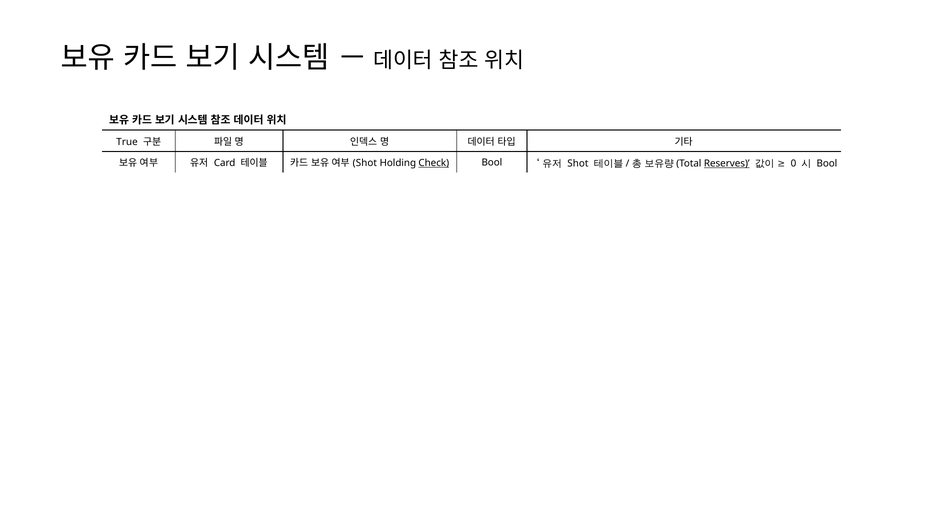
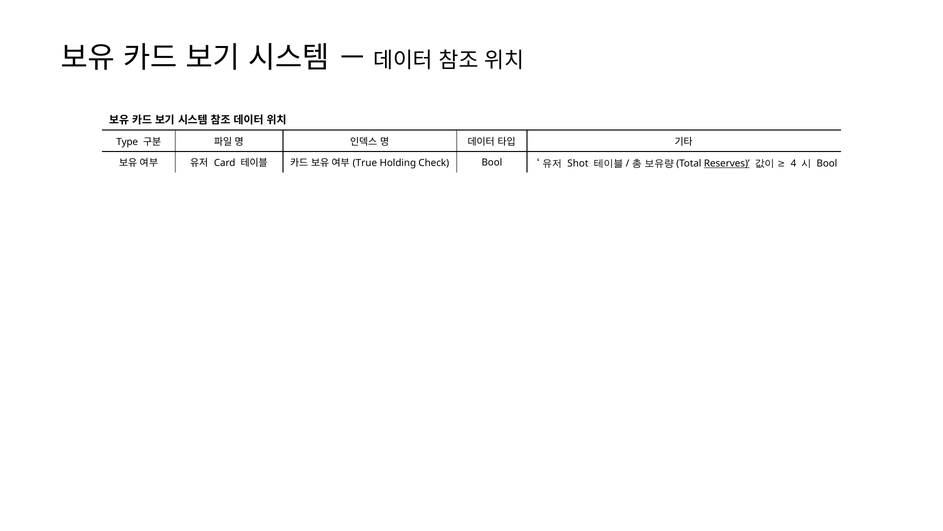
True: True -> Type
Shot at (365, 163): Shot -> True
Check underline: present -> none
0: 0 -> 4
